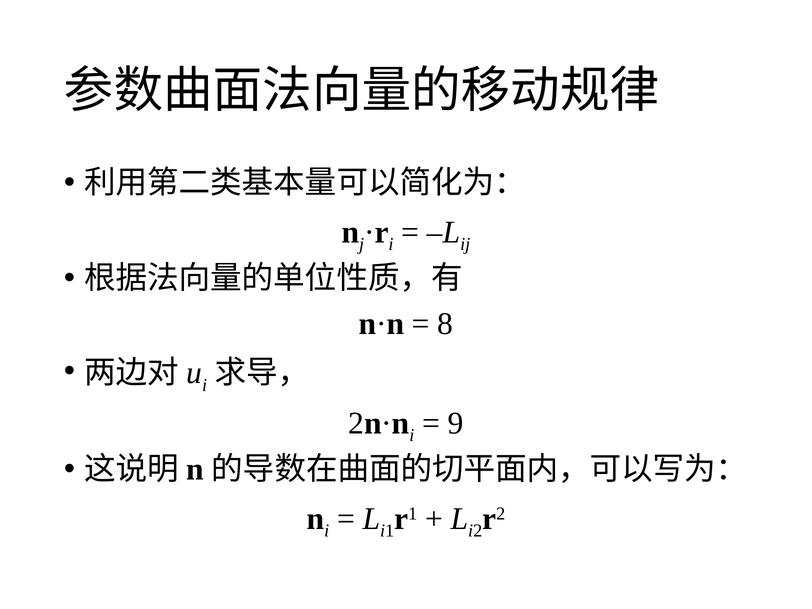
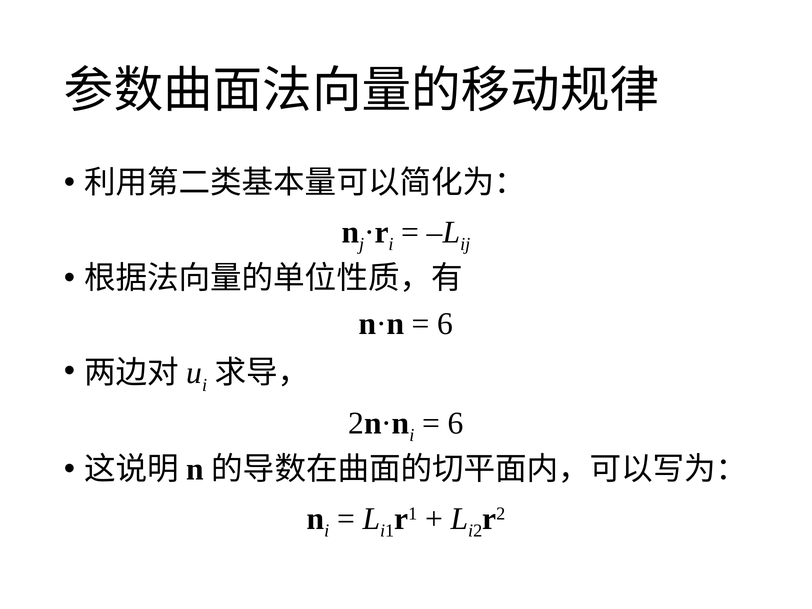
8 at (445, 324): 8 -> 6
9 at (456, 423): 9 -> 6
